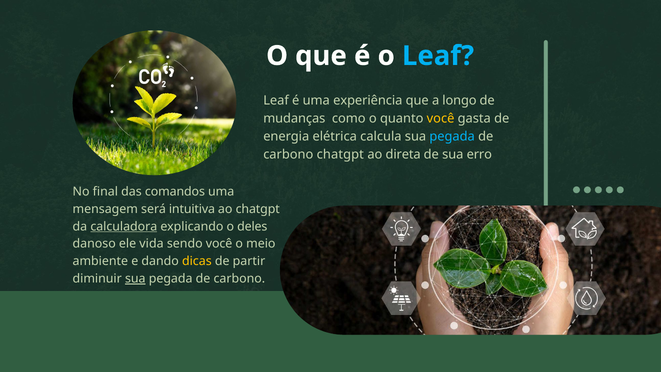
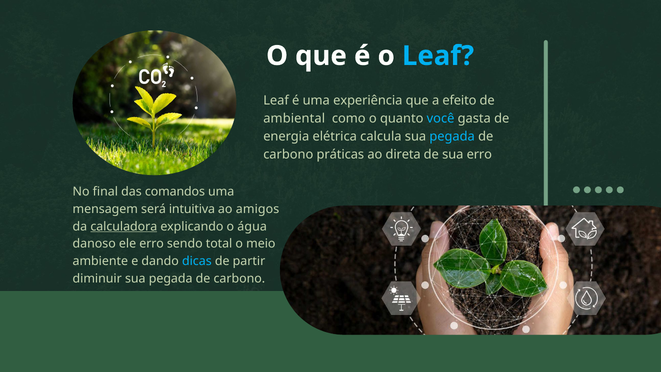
longo: longo -> efeito
mudanças: mudanças -> ambiental
você at (441, 118) colour: yellow -> light blue
carbono chatgpt: chatgpt -> práticas
ao chatgpt: chatgpt -> amigos
deles: deles -> água
ele vida: vida -> erro
sendo você: você -> total
dicas colour: yellow -> light blue
sua at (135, 278) underline: present -> none
